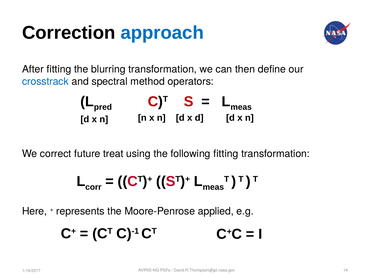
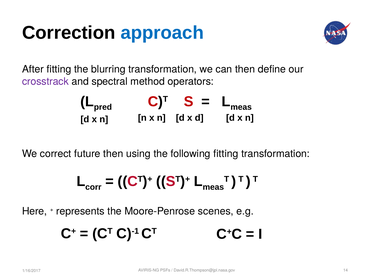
crosstrack colour: blue -> purple
future treat: treat -> then
applied: applied -> scenes
